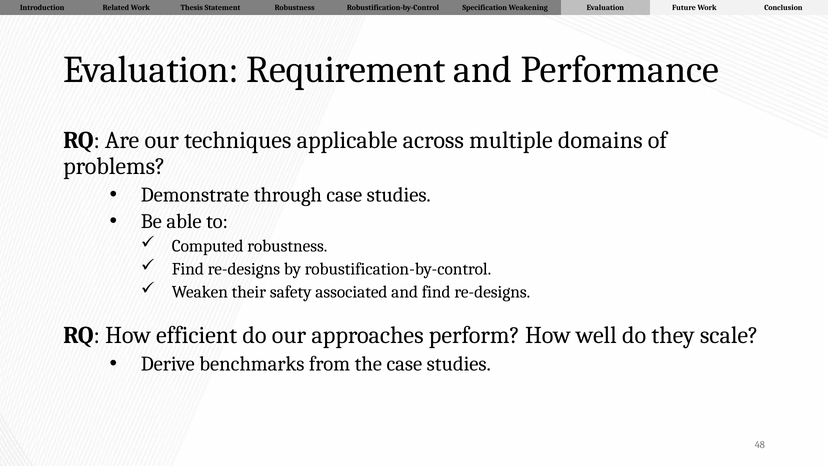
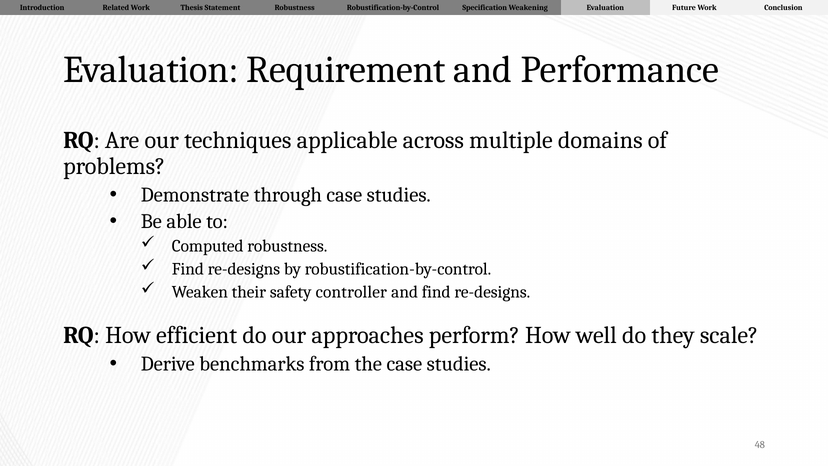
associated: associated -> controller
